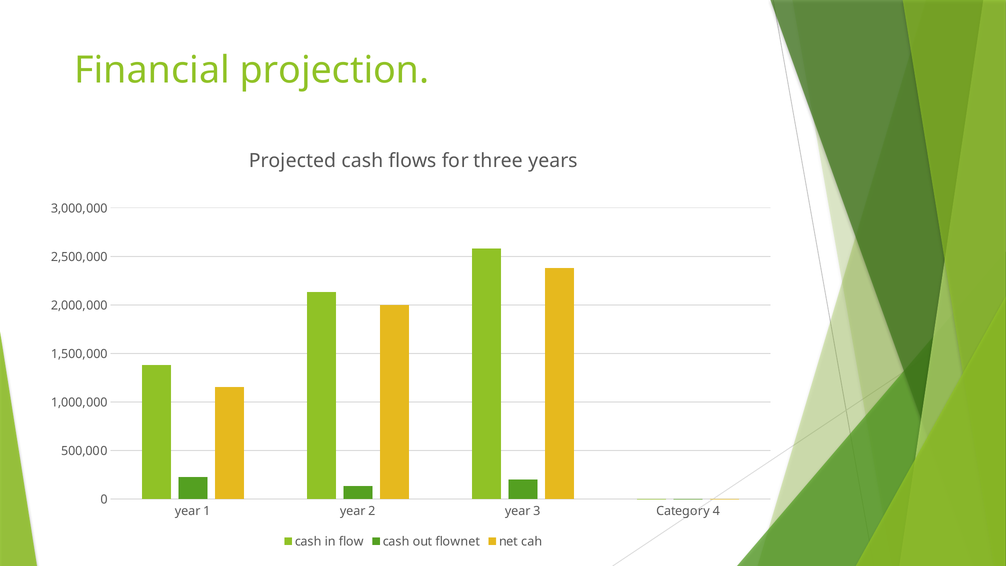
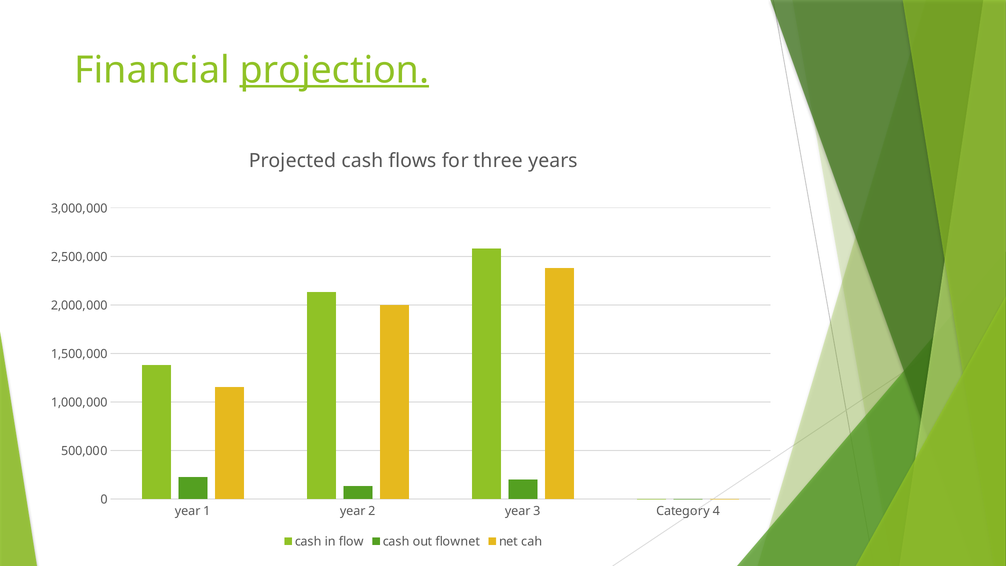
projection underline: none -> present
